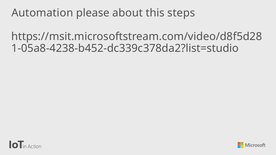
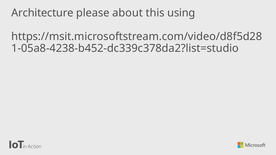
Automation: Automation -> Architecture
steps: steps -> using
